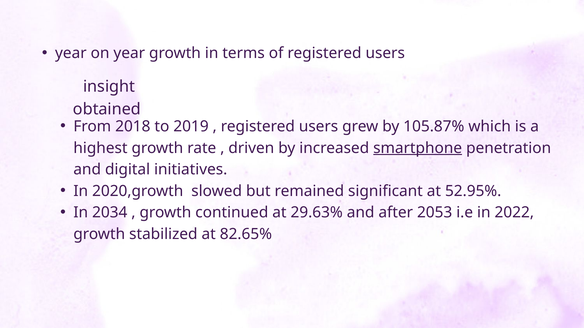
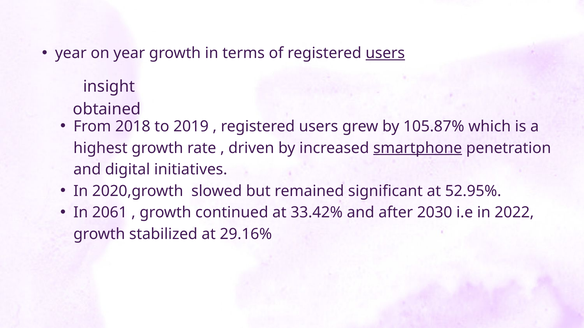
users at (385, 53) underline: none -> present
2034: 2034 -> 2061
29.63%: 29.63% -> 33.42%
2053: 2053 -> 2030
82.65%: 82.65% -> 29.16%
